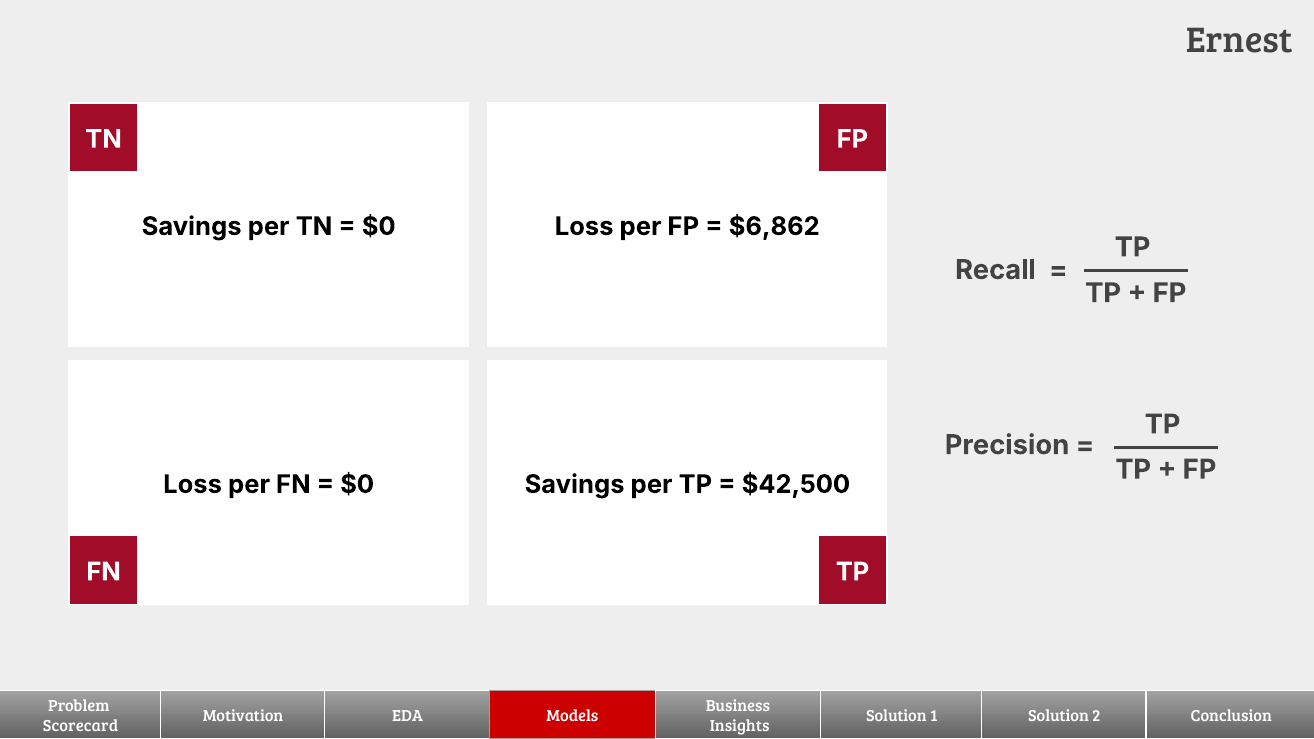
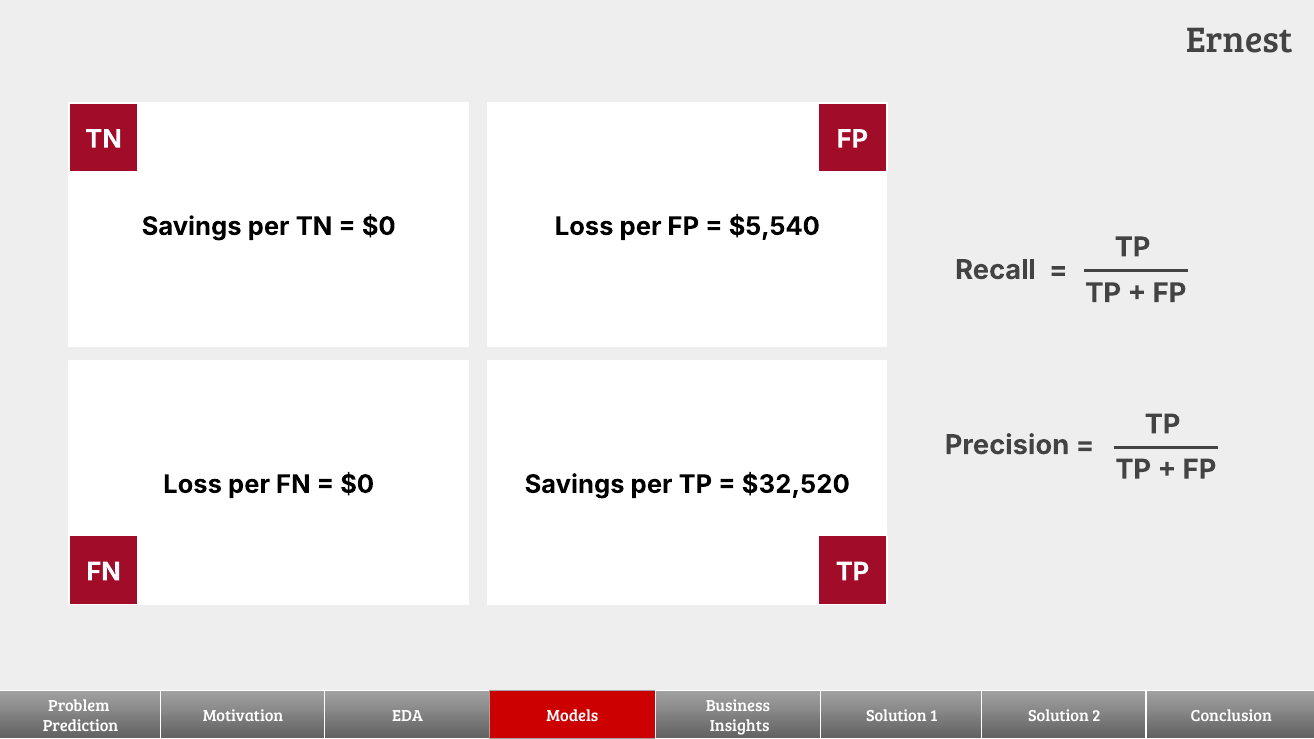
$6,862: $6,862 -> $5,540
$42,500: $42,500 -> $32,520
Scorecard: Scorecard -> Prediction
